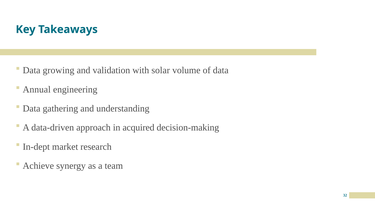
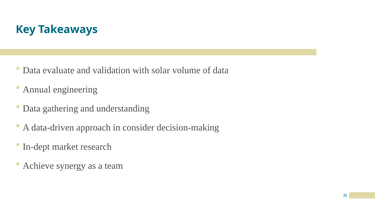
growing: growing -> evaluate
acquired: acquired -> consider
